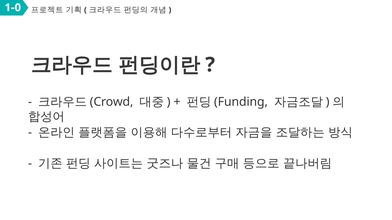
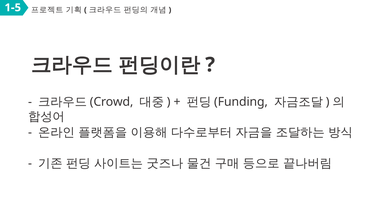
1-0: 1-0 -> 1-5
